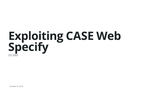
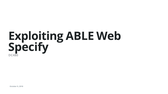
CASE: CASE -> ABLE
